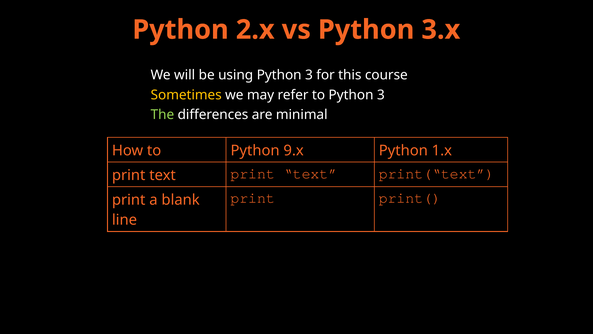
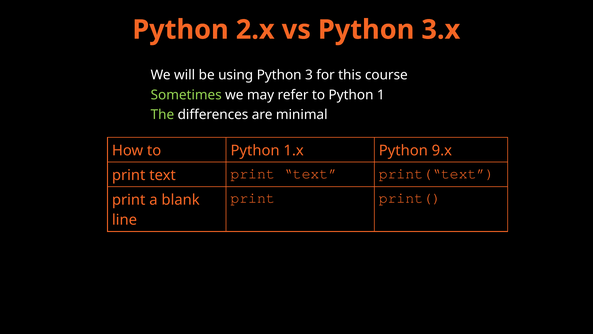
Sometimes colour: yellow -> light green
to Python 3: 3 -> 1
9.x: 9.x -> 1.x
1.x: 1.x -> 9.x
